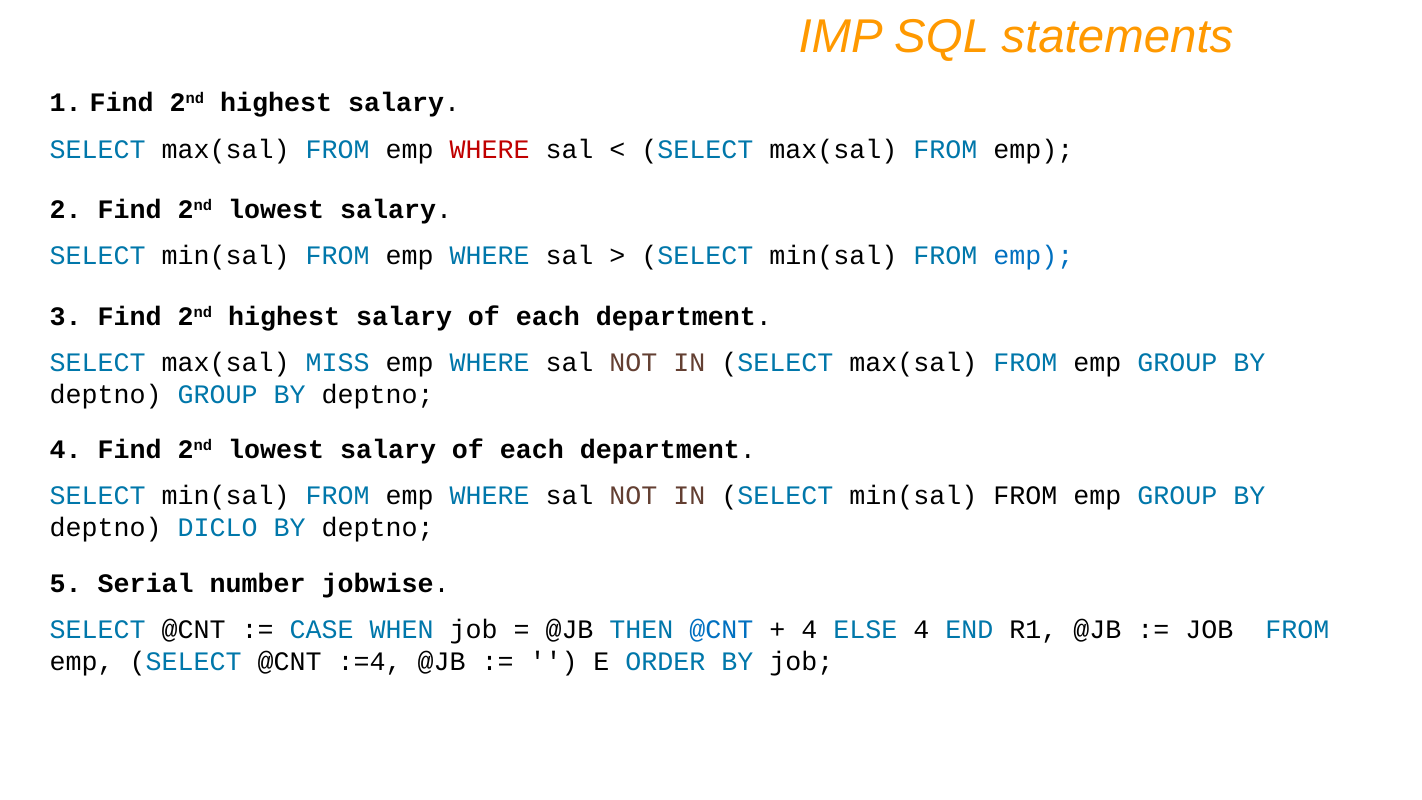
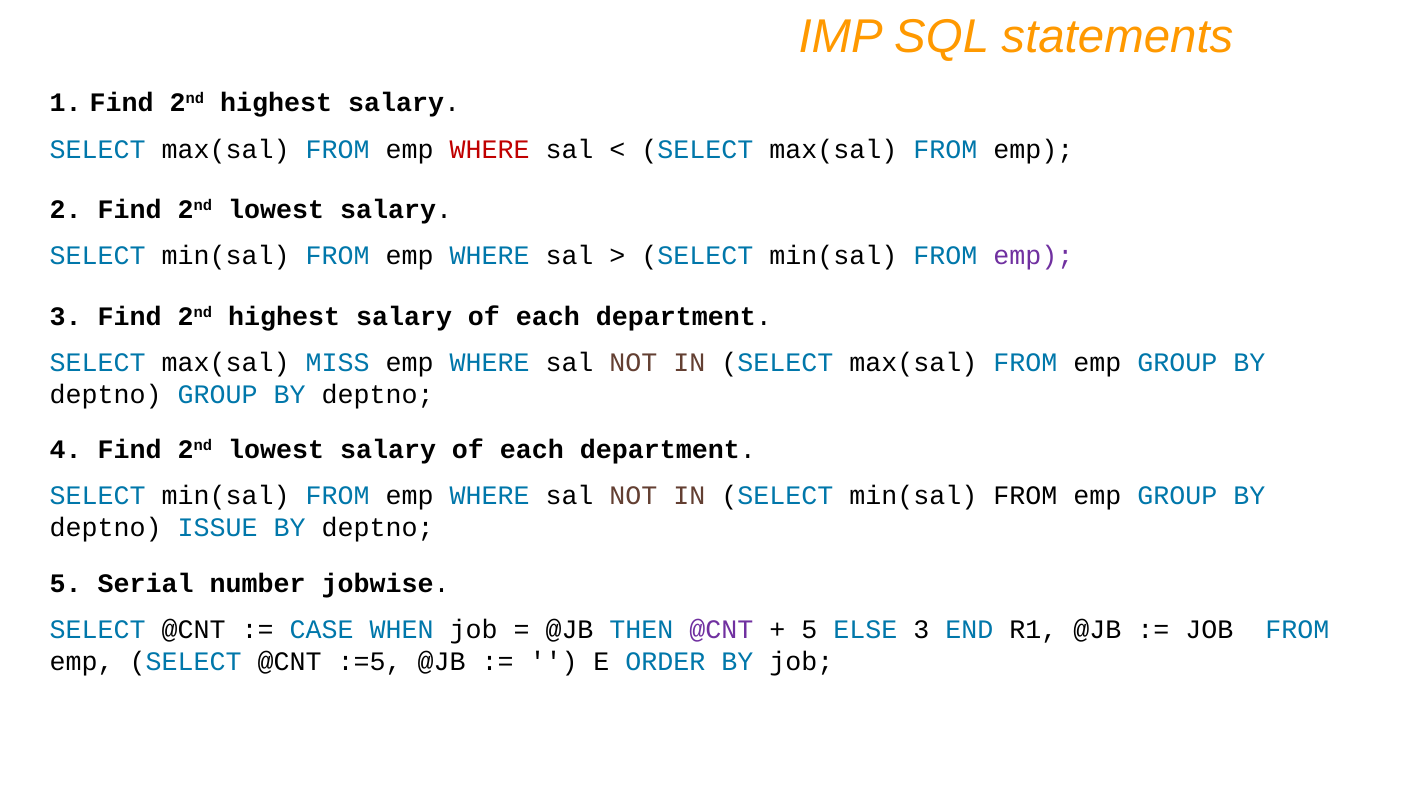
emp at (1033, 256) colour: blue -> purple
DICLO: DICLO -> ISSUE
@CNT at (721, 630) colour: blue -> purple
4 at (809, 630): 4 -> 5
ELSE 4: 4 -> 3
:=4: :=4 -> :=5
